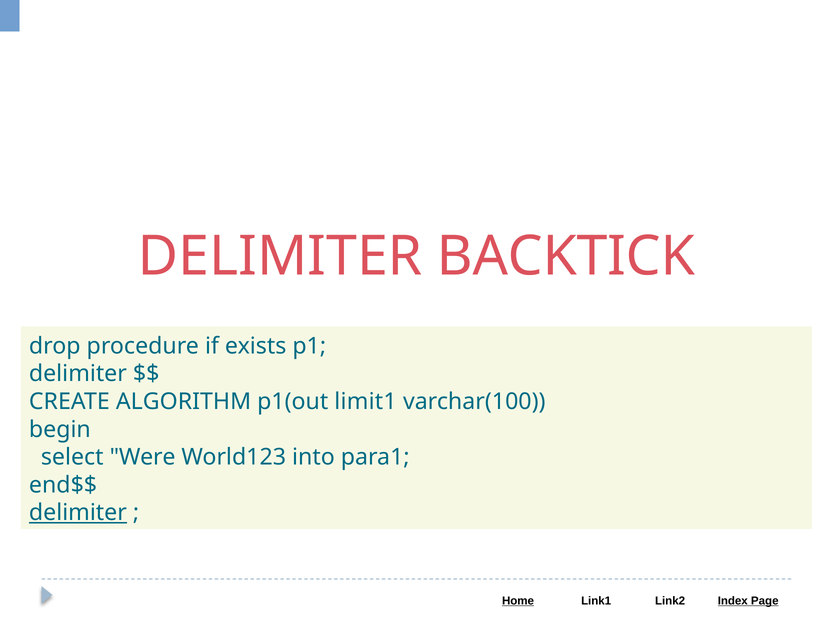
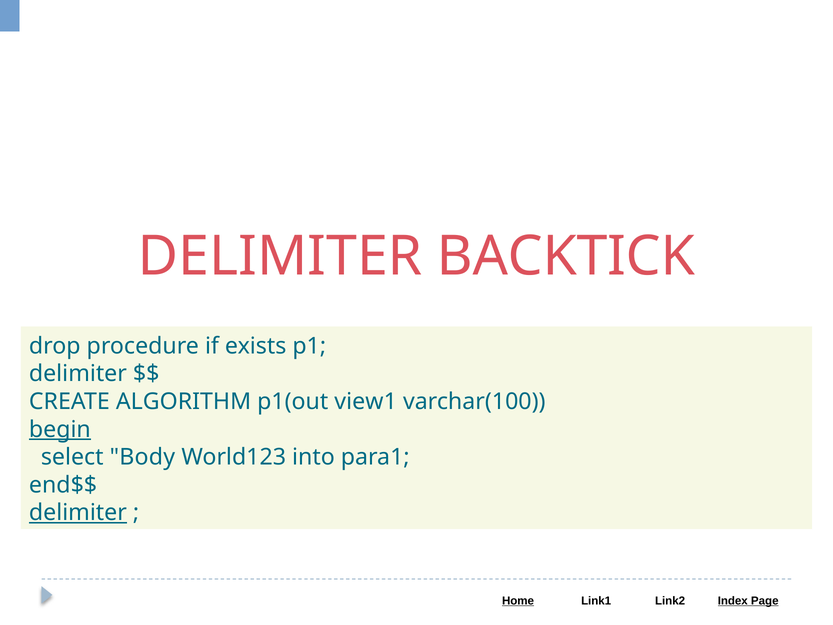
limit1: limit1 -> view1
begin underline: none -> present
Were: Were -> Body
